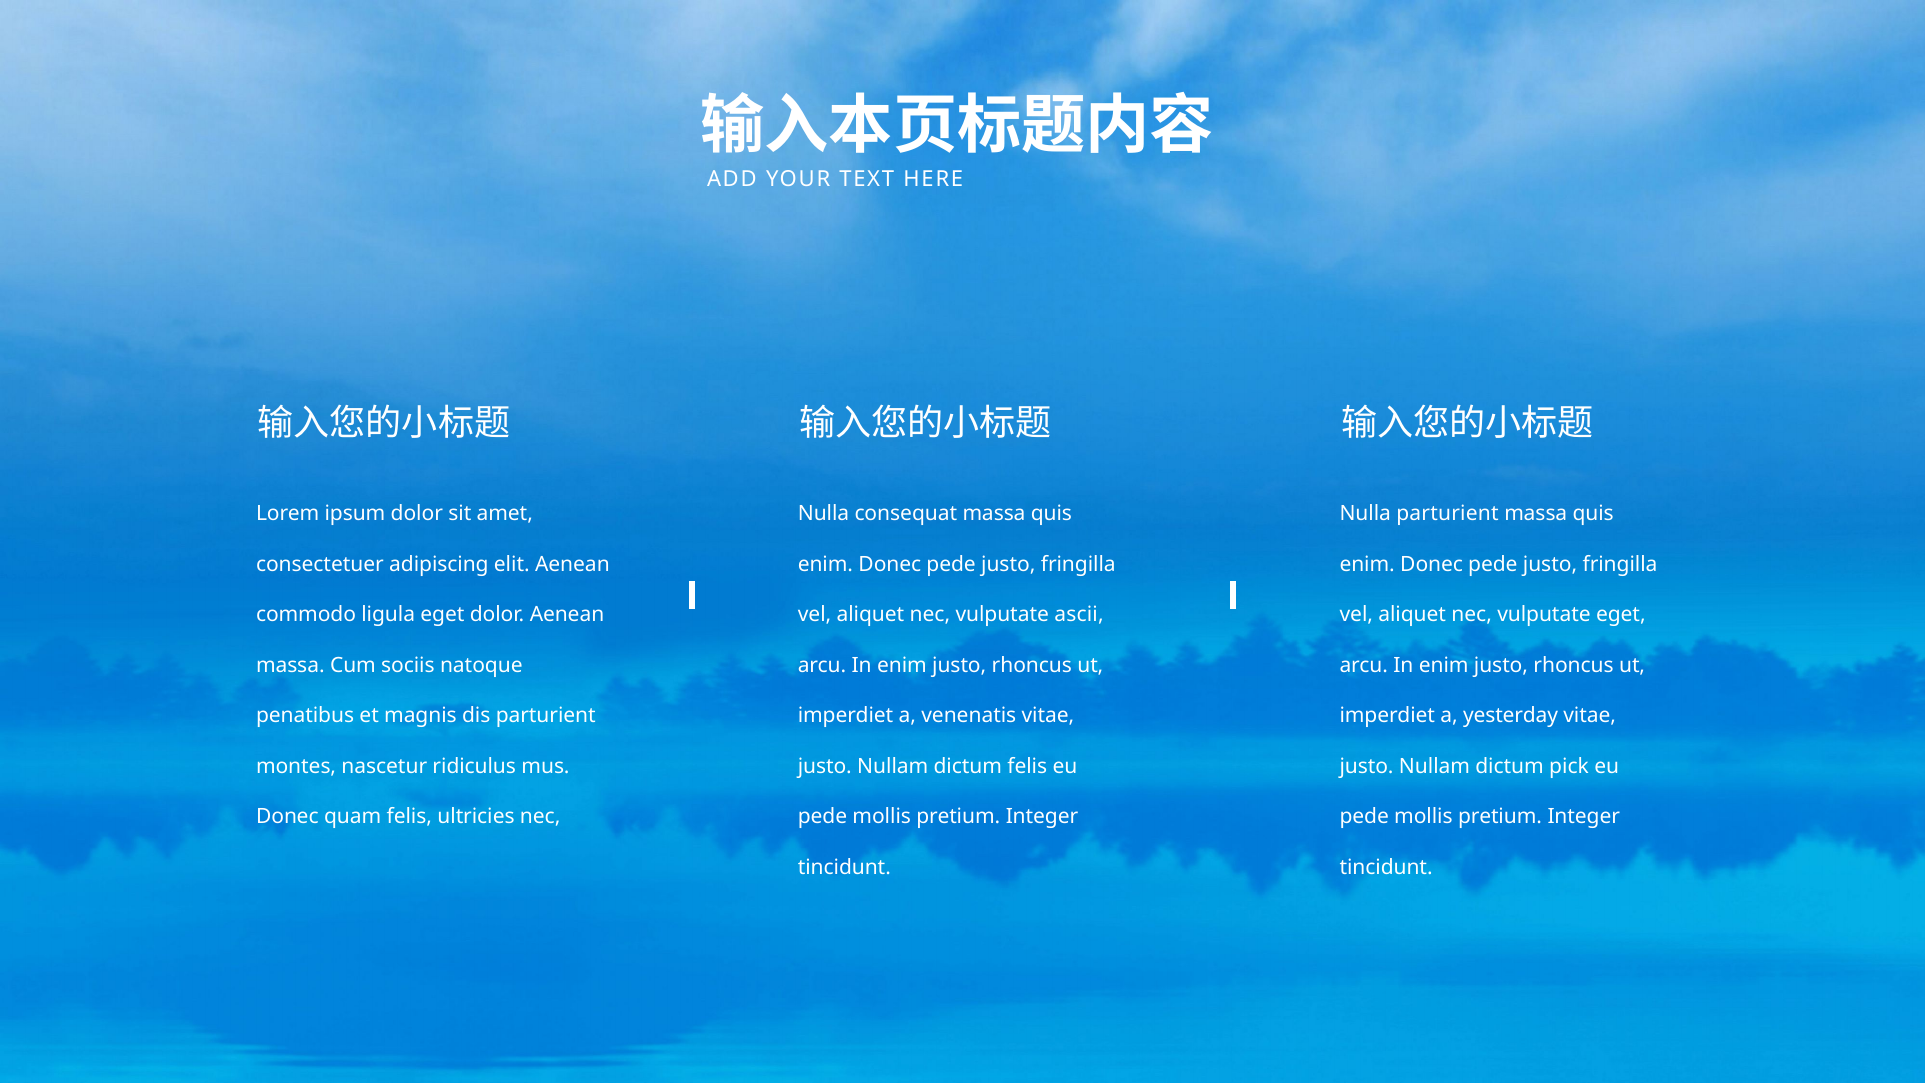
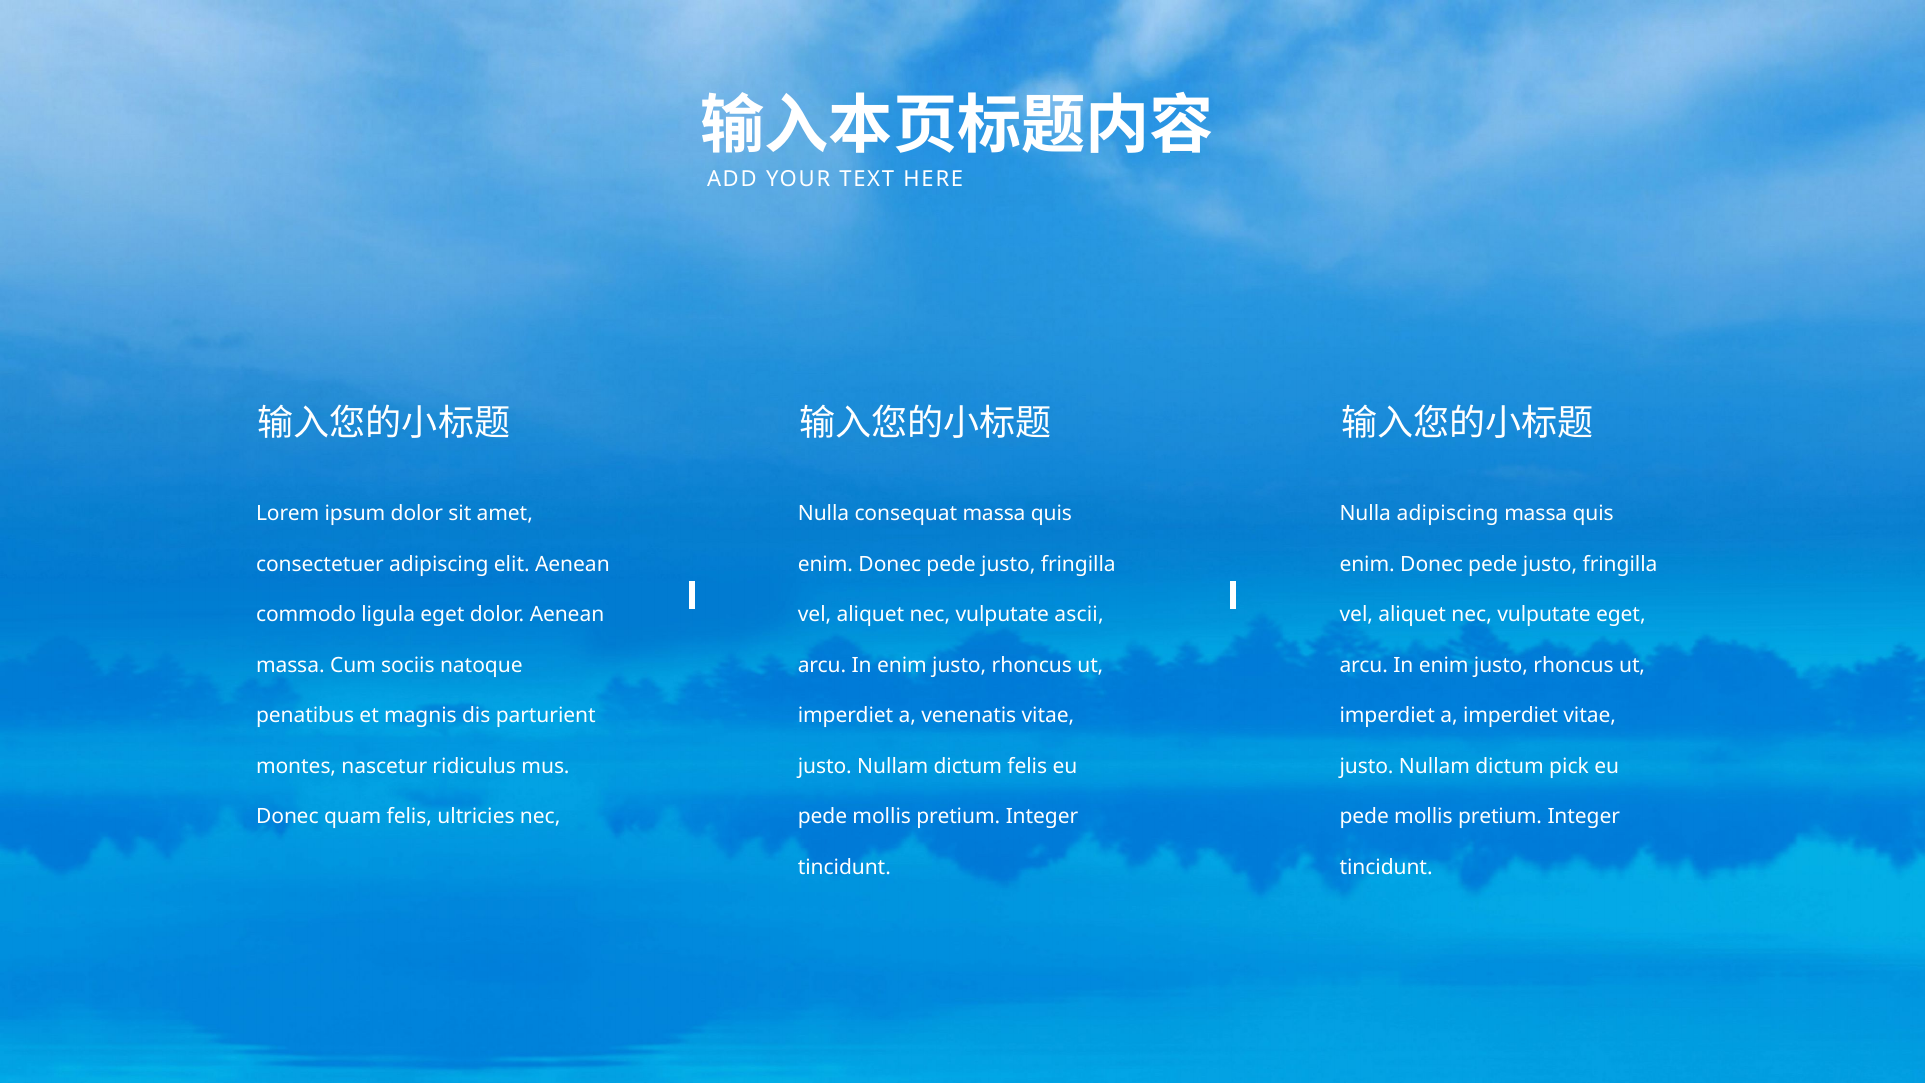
Nulla parturient: parturient -> adipiscing
a yesterday: yesterday -> imperdiet
